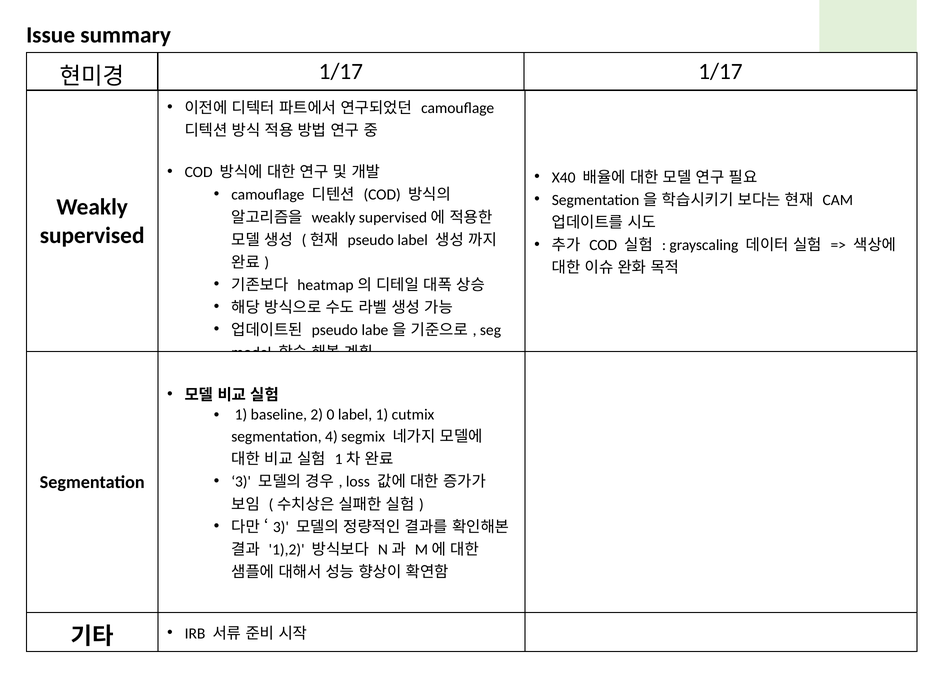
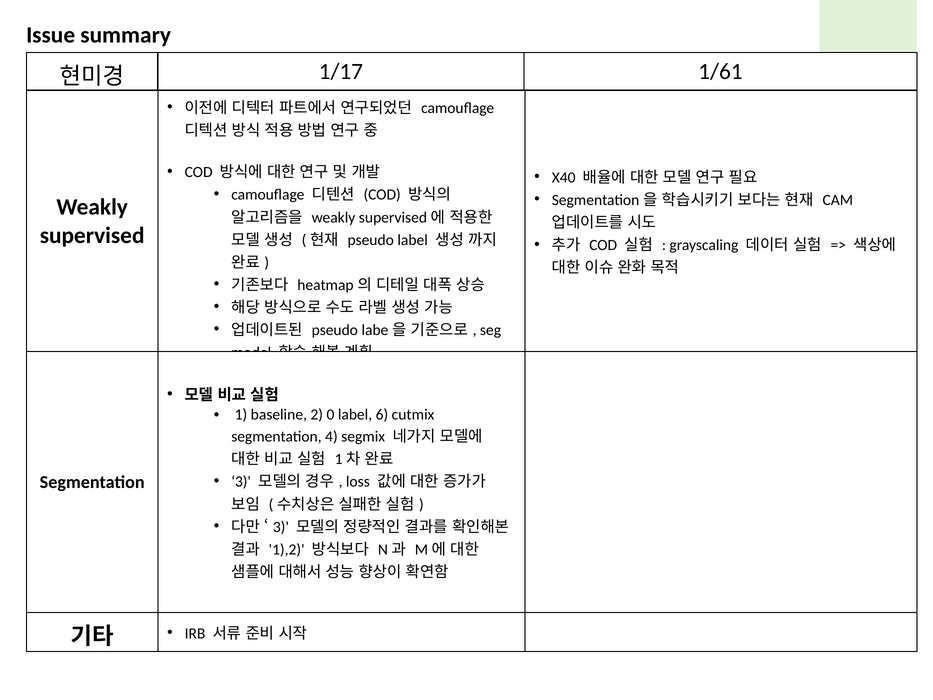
1/17 1/17: 1/17 -> 1/61
label 1: 1 -> 6
